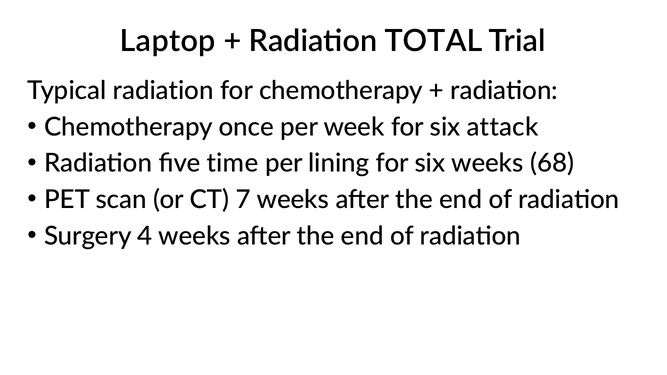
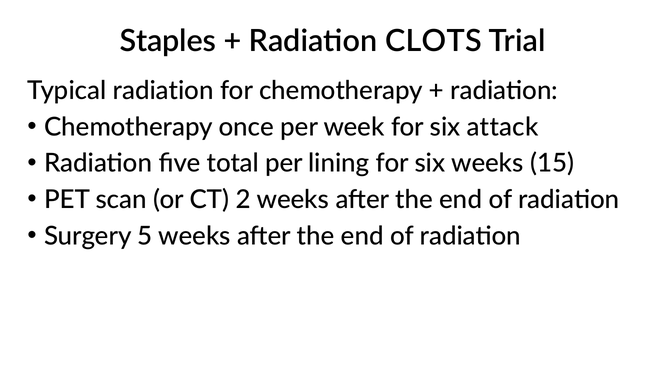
Laptop: Laptop -> Staples
TOTAL: TOTAL -> CLOTS
time: time -> total
68: 68 -> 15
7: 7 -> 2
4: 4 -> 5
